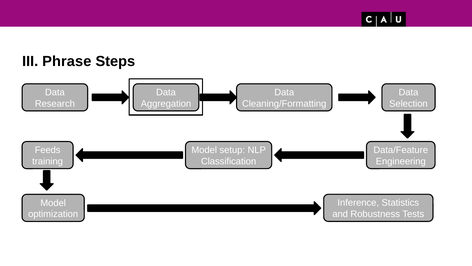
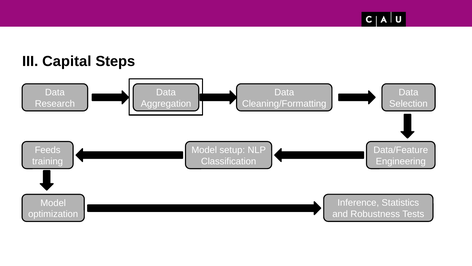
Phrase: Phrase -> Capital
